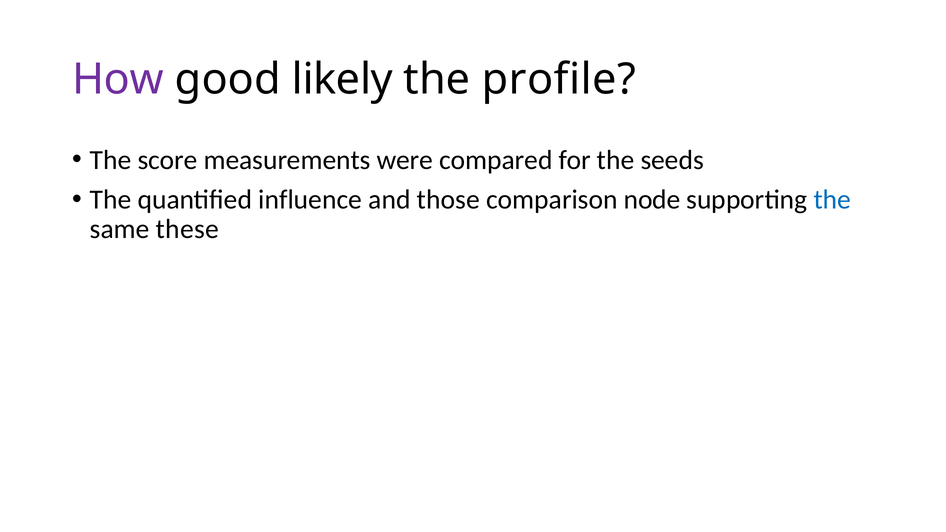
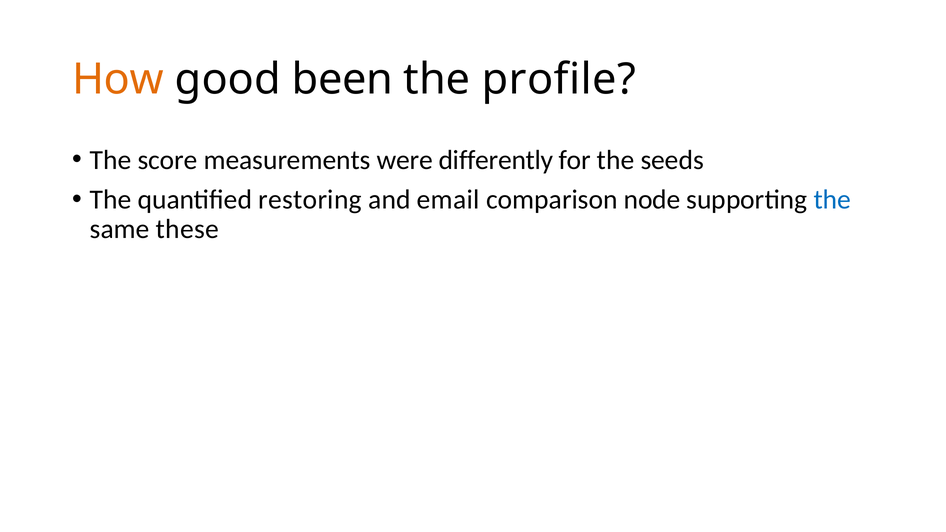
How colour: purple -> orange
likely: likely -> been
compared: compared -> differently
influence: influence -> restoring
those: those -> email
